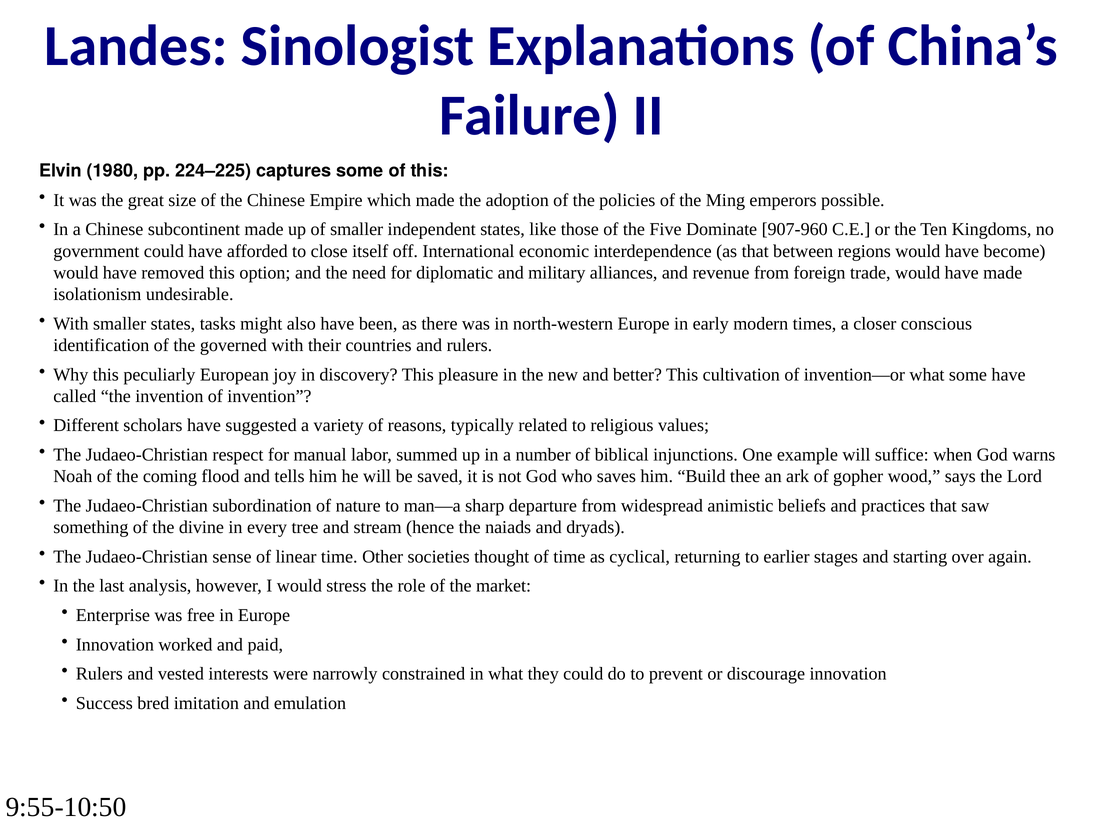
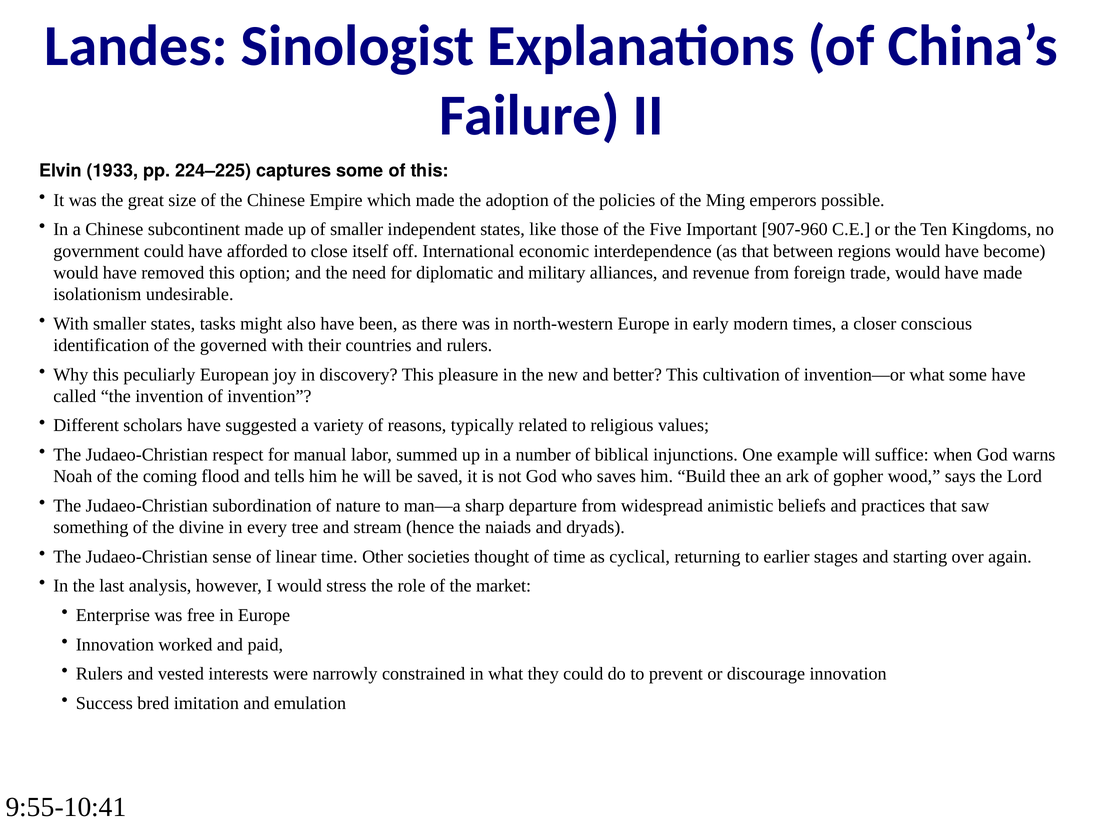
1980: 1980 -> 1933
Dominate: Dominate -> Important
9:55-10:50: 9:55-10:50 -> 9:55-10:41
